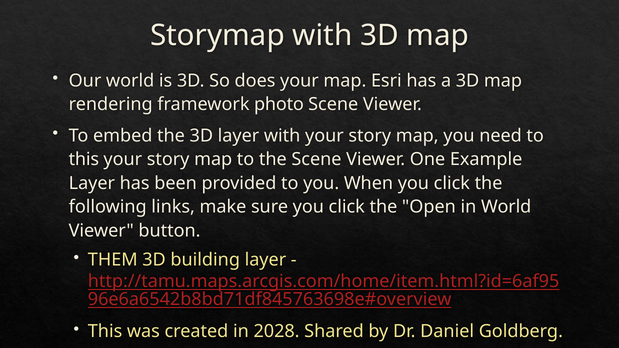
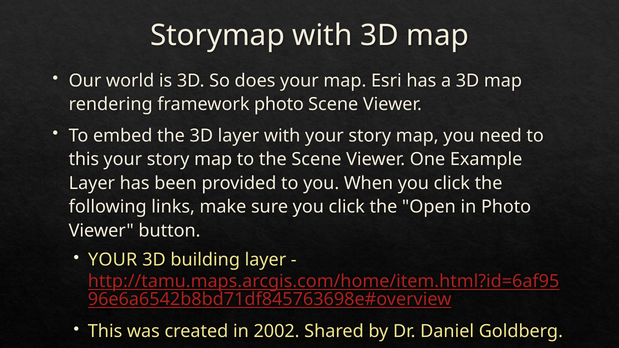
in World: World -> Photo
THEM at (113, 260): THEM -> YOUR
2028: 2028 -> 2002
